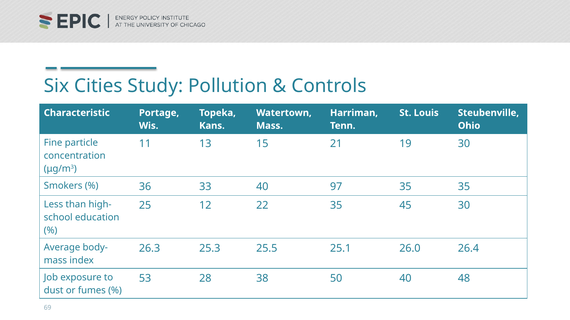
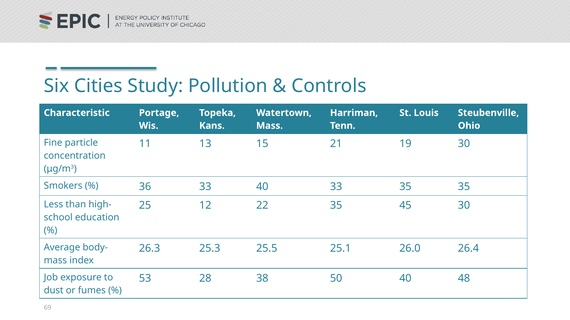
40 97: 97 -> 33
